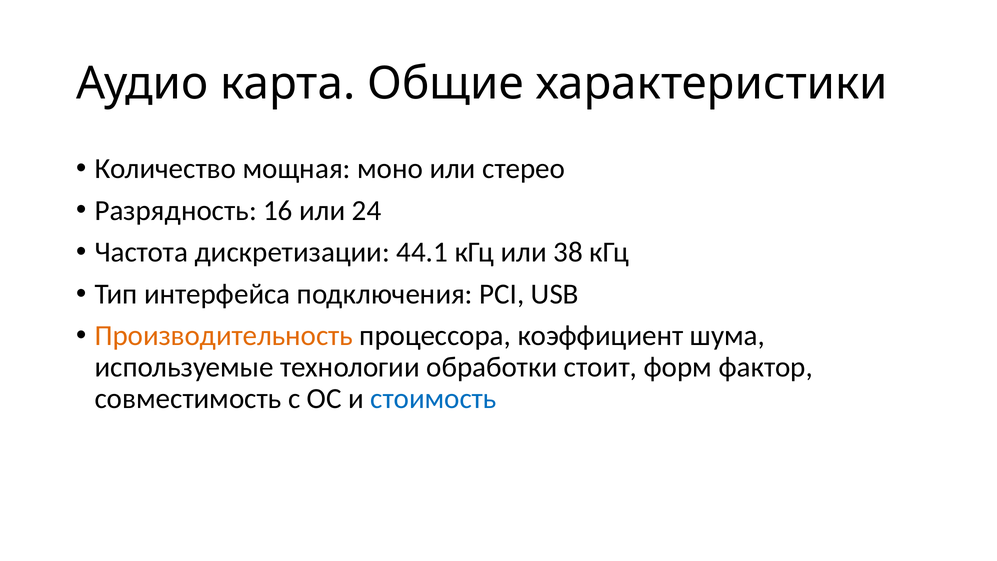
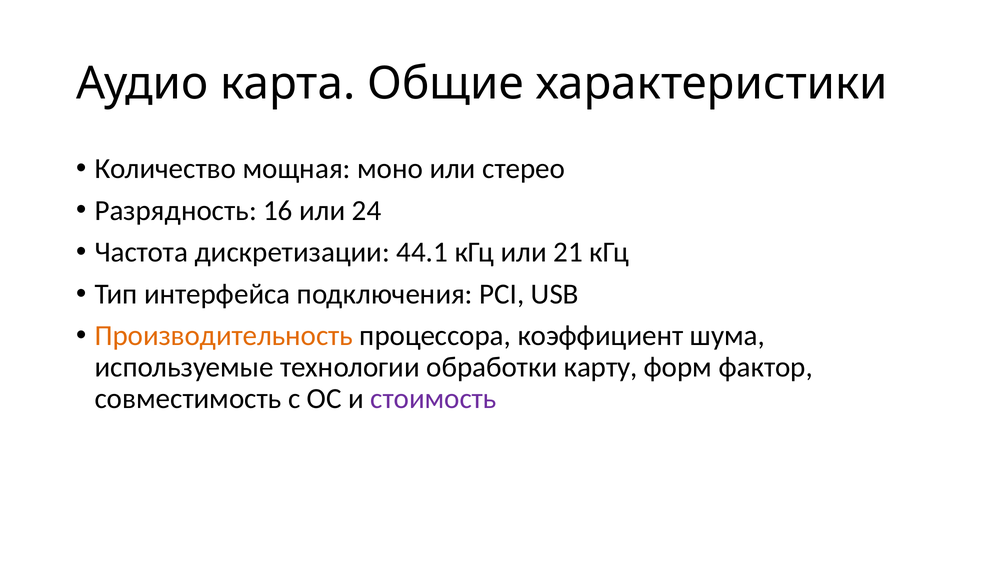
38: 38 -> 21
стоит: стоит -> карту
стоимость colour: blue -> purple
